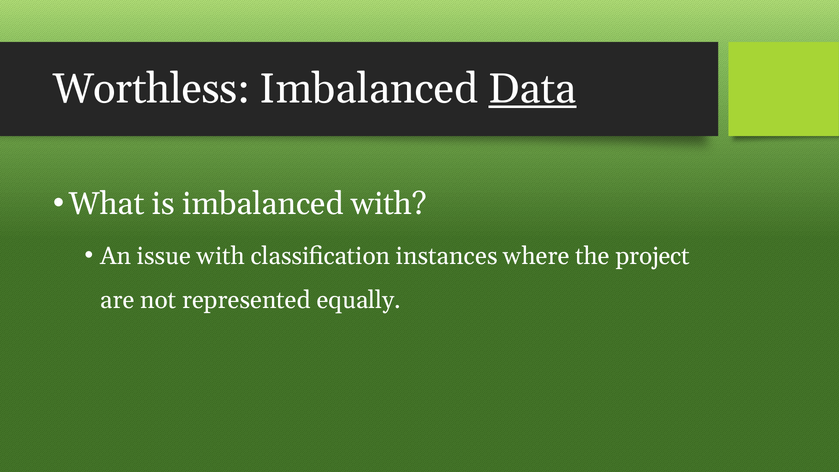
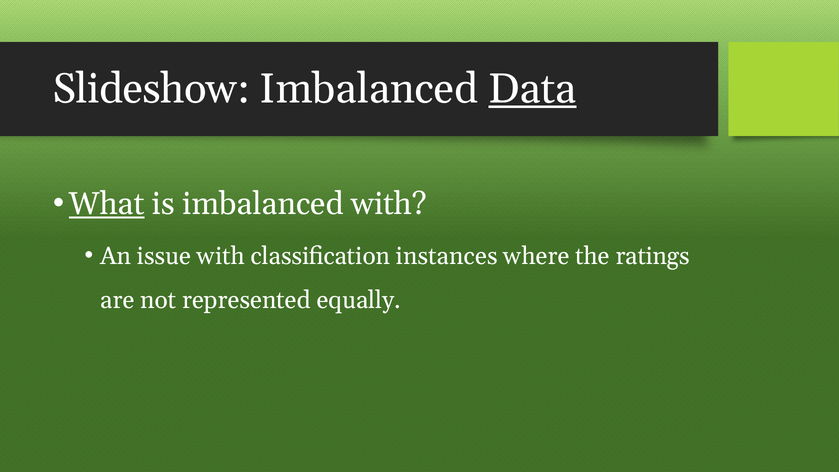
Worthless: Worthless -> Slideshow
What underline: none -> present
project: project -> ratings
